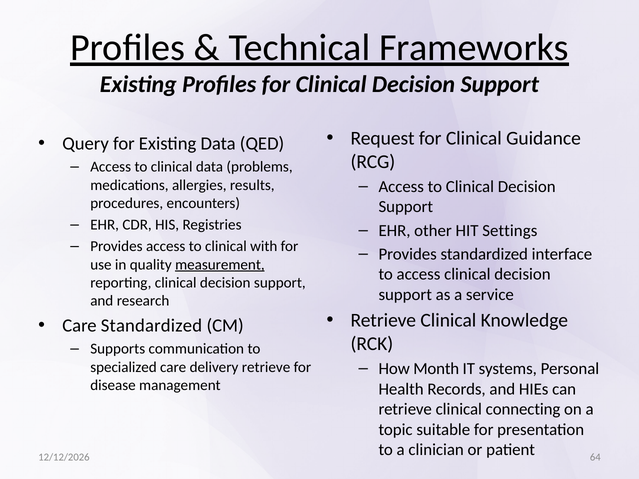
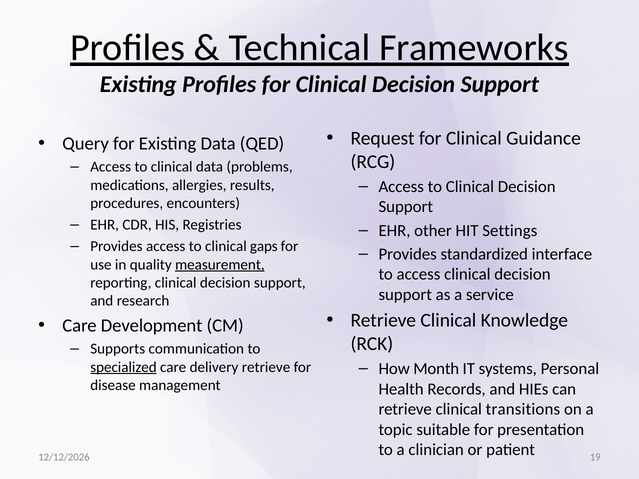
with: with -> gaps
Care Standardized: Standardized -> Development
specialized underline: none -> present
connecting: connecting -> transitions
64: 64 -> 19
